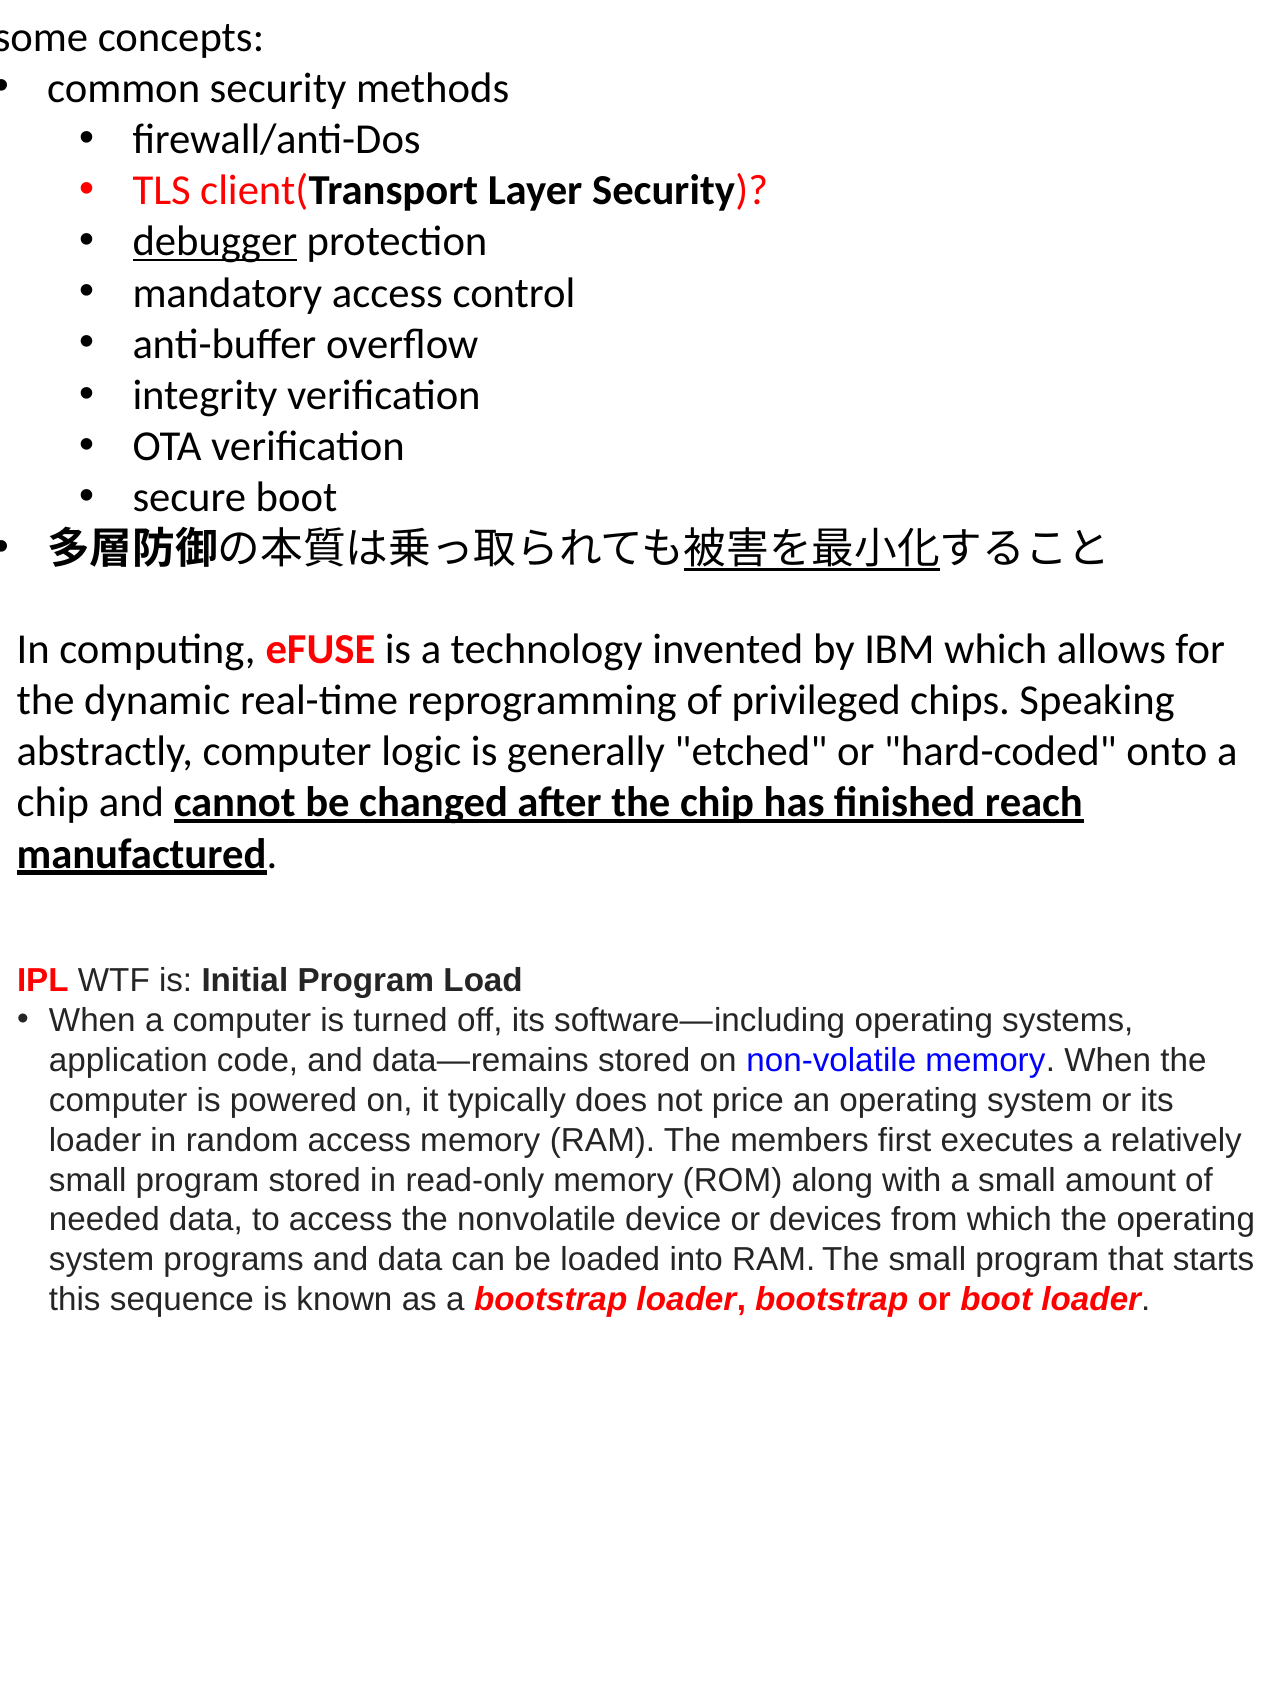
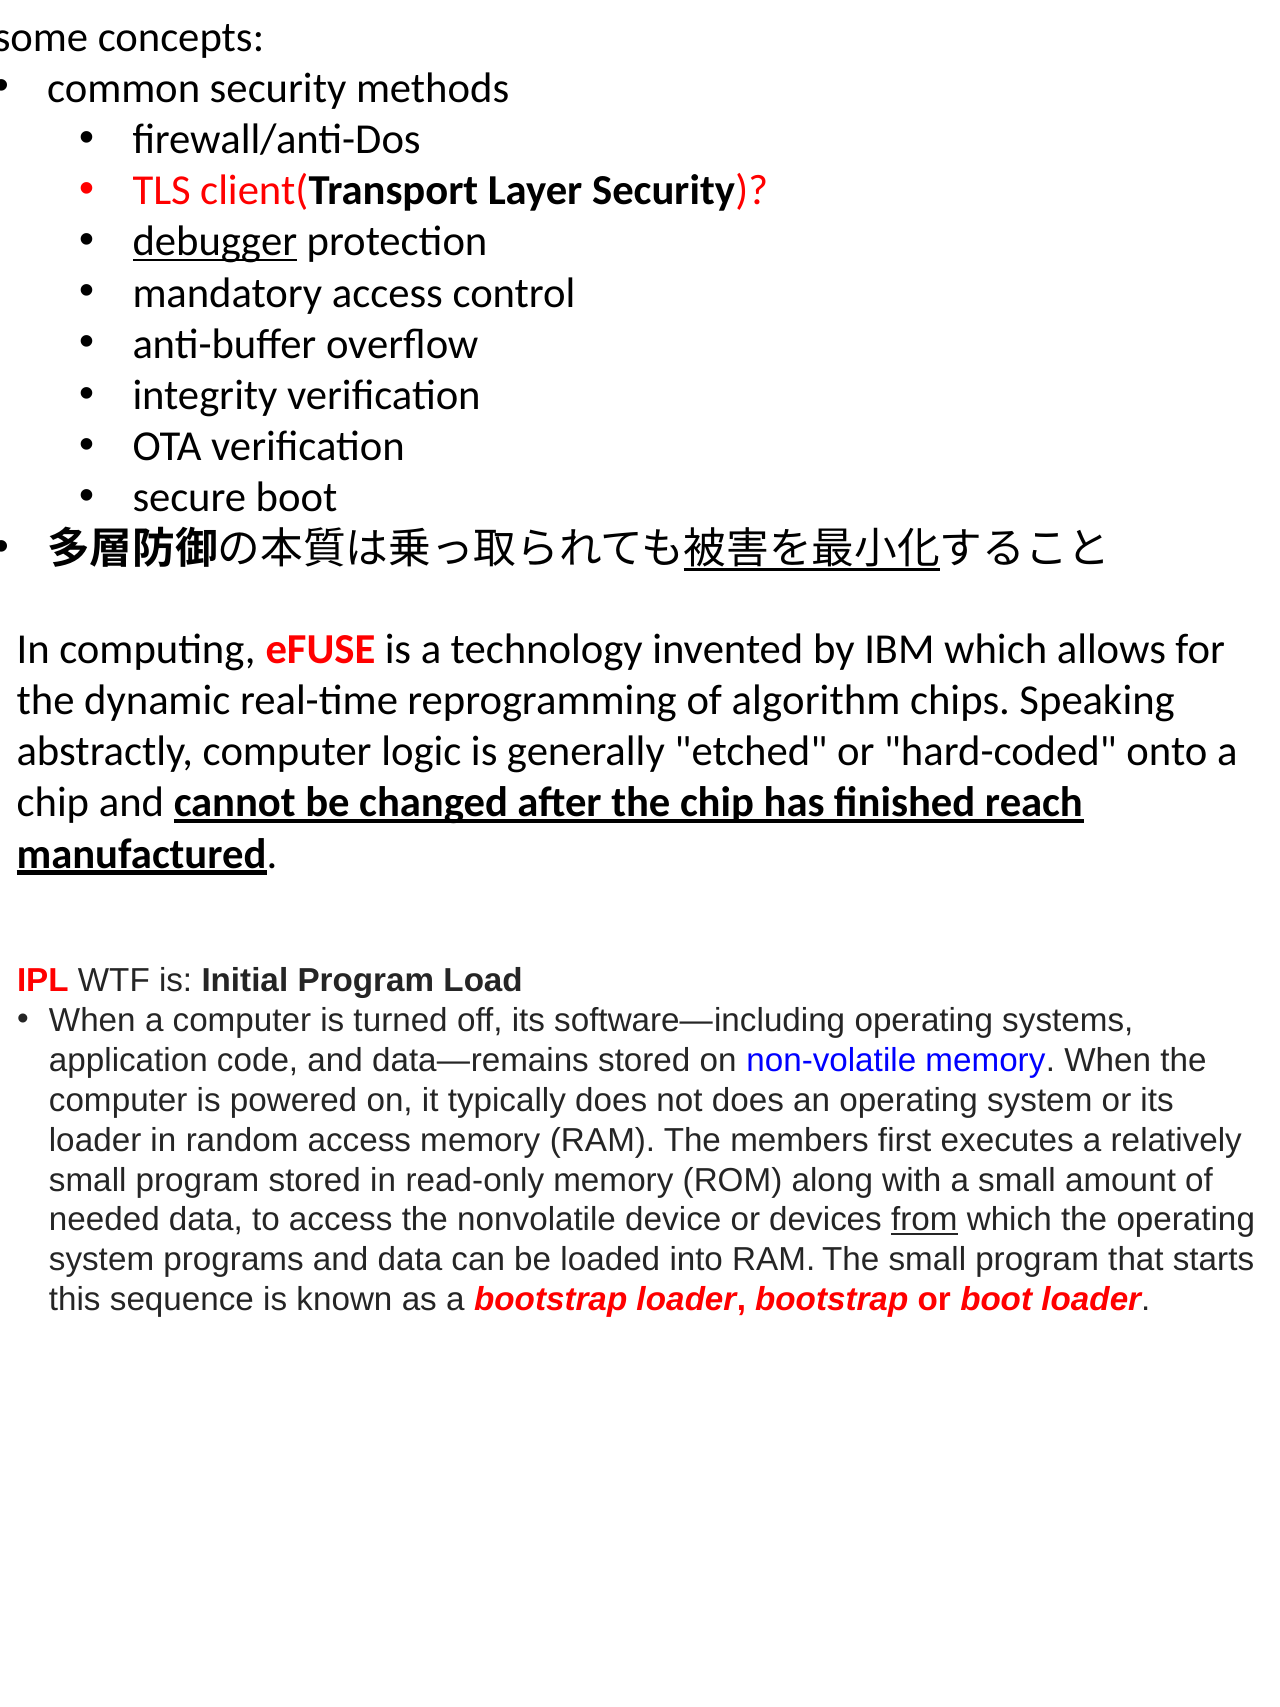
privileged: privileged -> algorithm
not price: price -> does
from underline: none -> present
